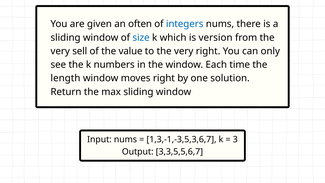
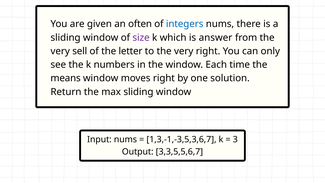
size colour: blue -> purple
version: version -> answer
value: value -> letter
length: length -> means
